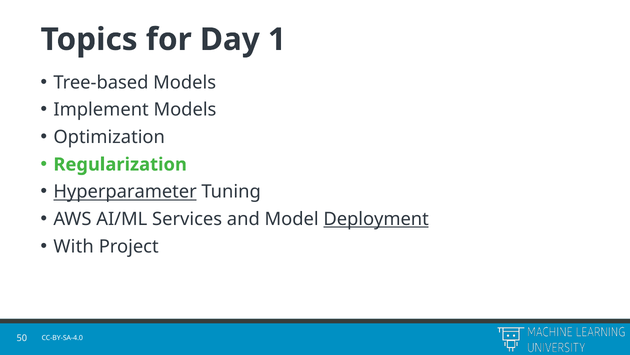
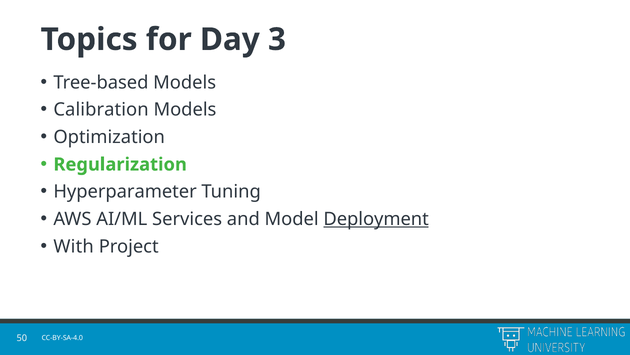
1: 1 -> 3
Implement: Implement -> Calibration
Hyperparameter underline: present -> none
